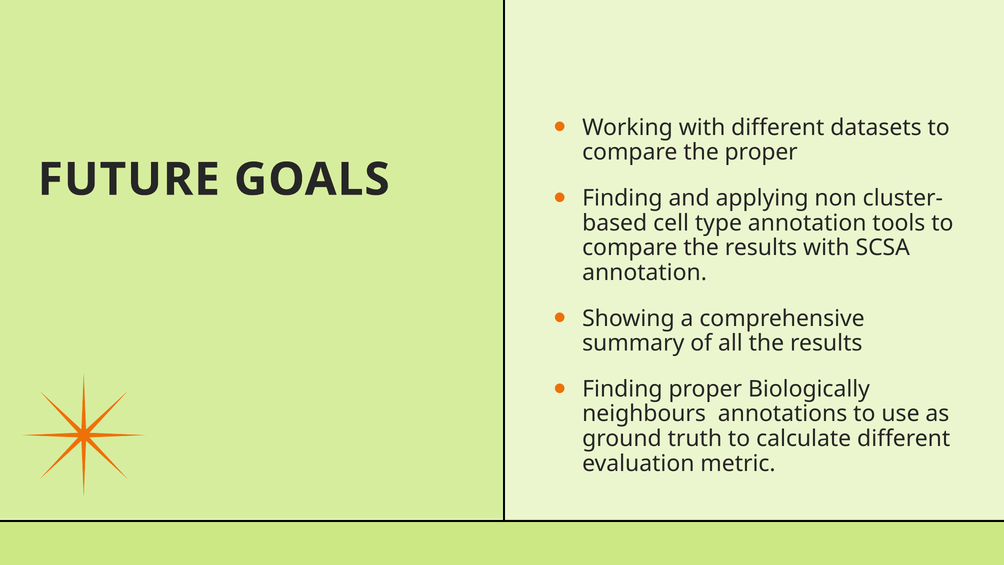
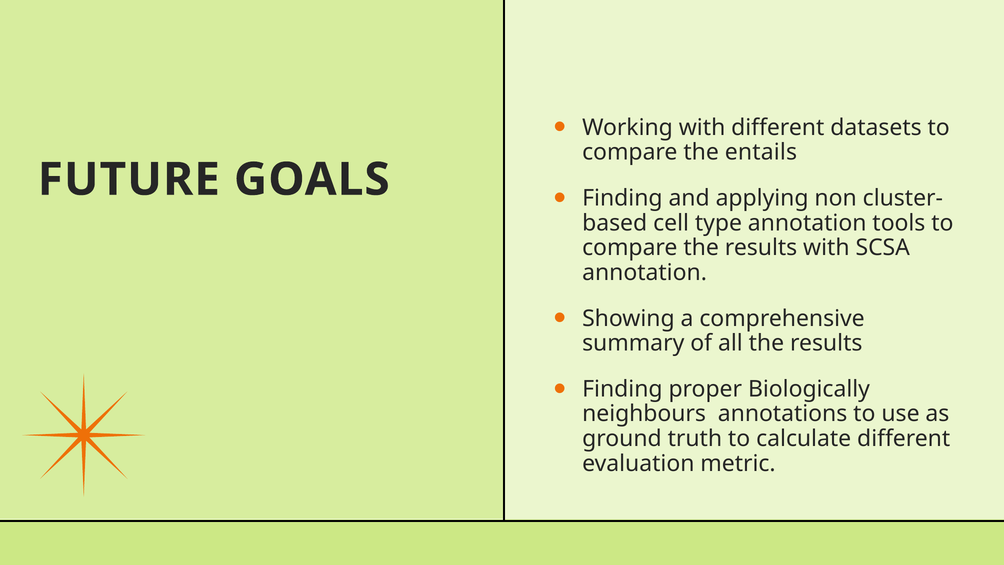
the proper: proper -> entails
